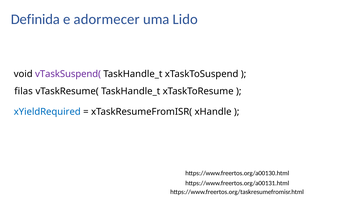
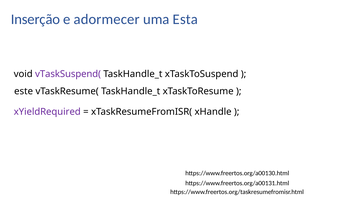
Definida: Definida -> Inserção
Lido: Lido -> Esta
filas: filas -> este
xYieldRequired colour: blue -> purple
